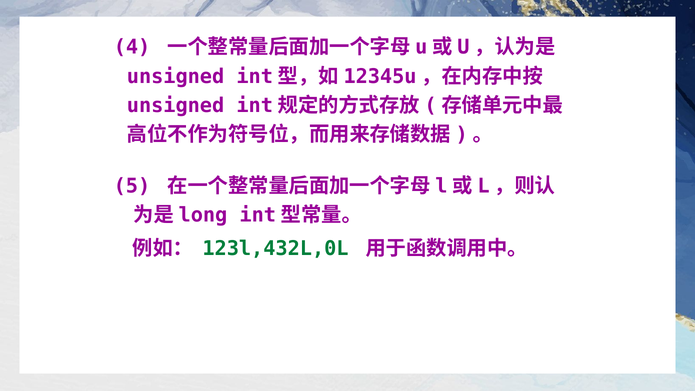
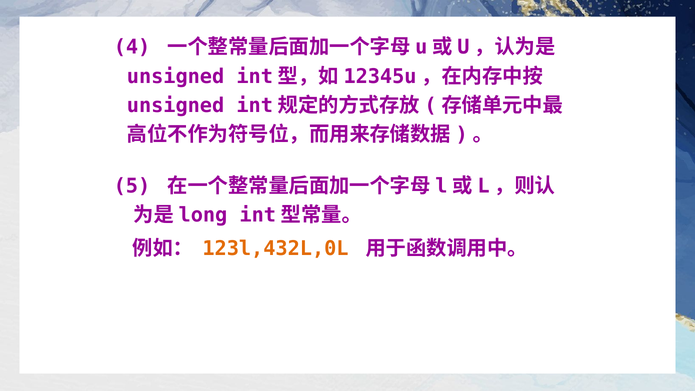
123l,432L,0L colour: green -> orange
